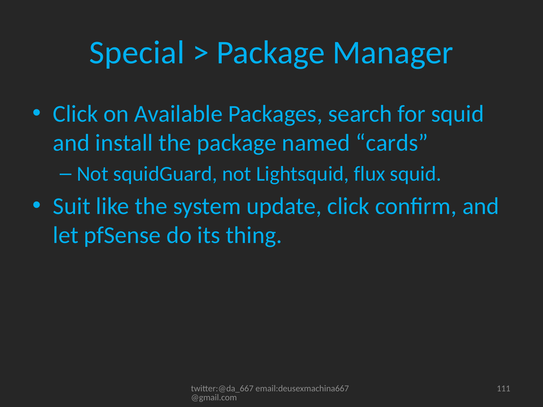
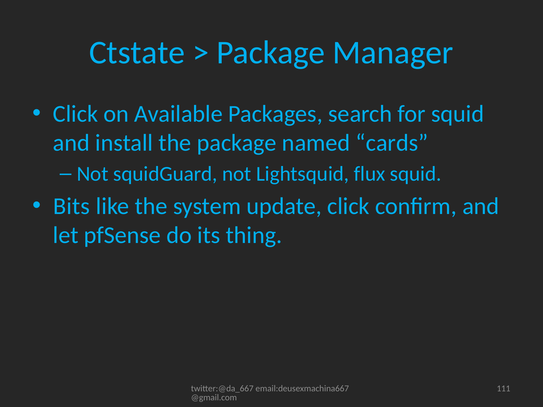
Special: Special -> Ctstate
Suit: Suit -> Bits
